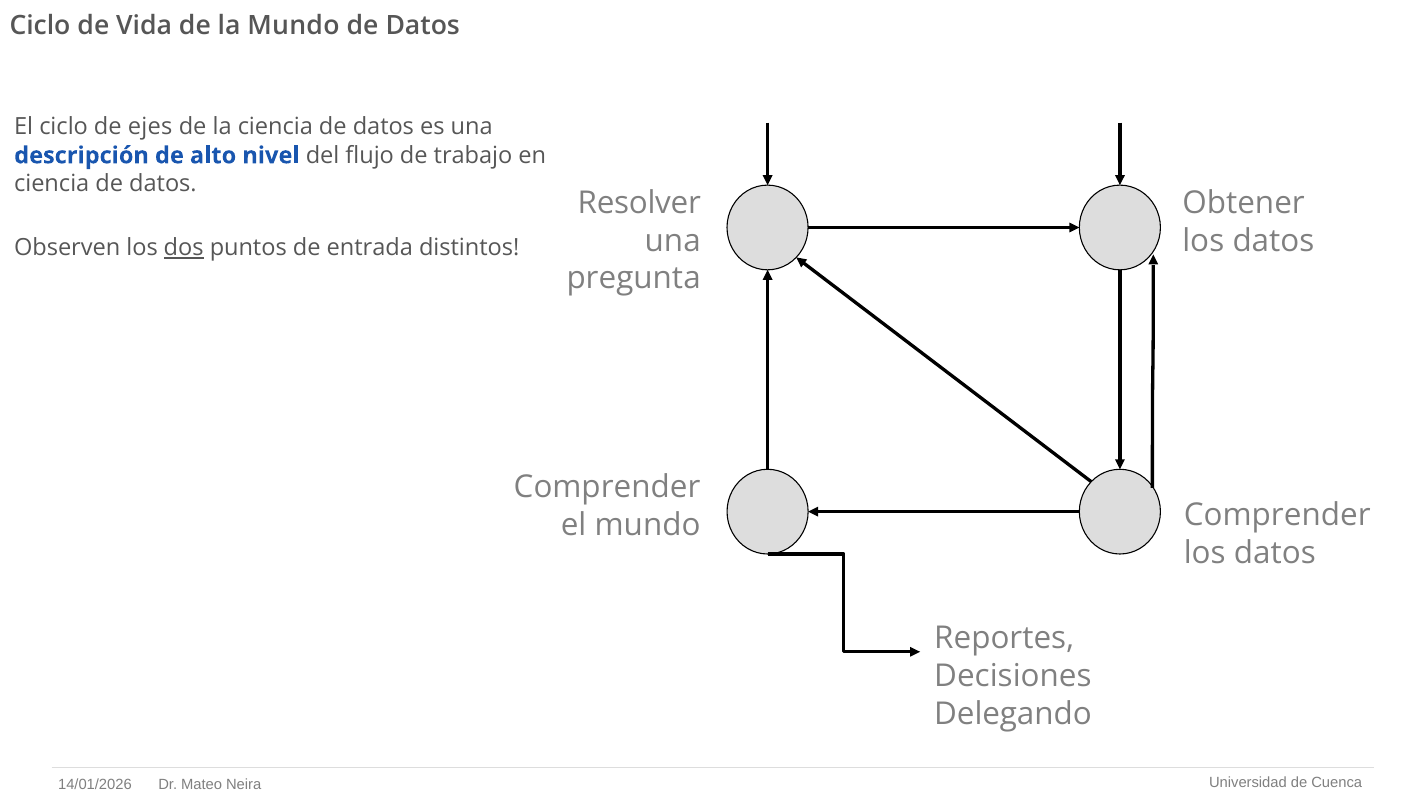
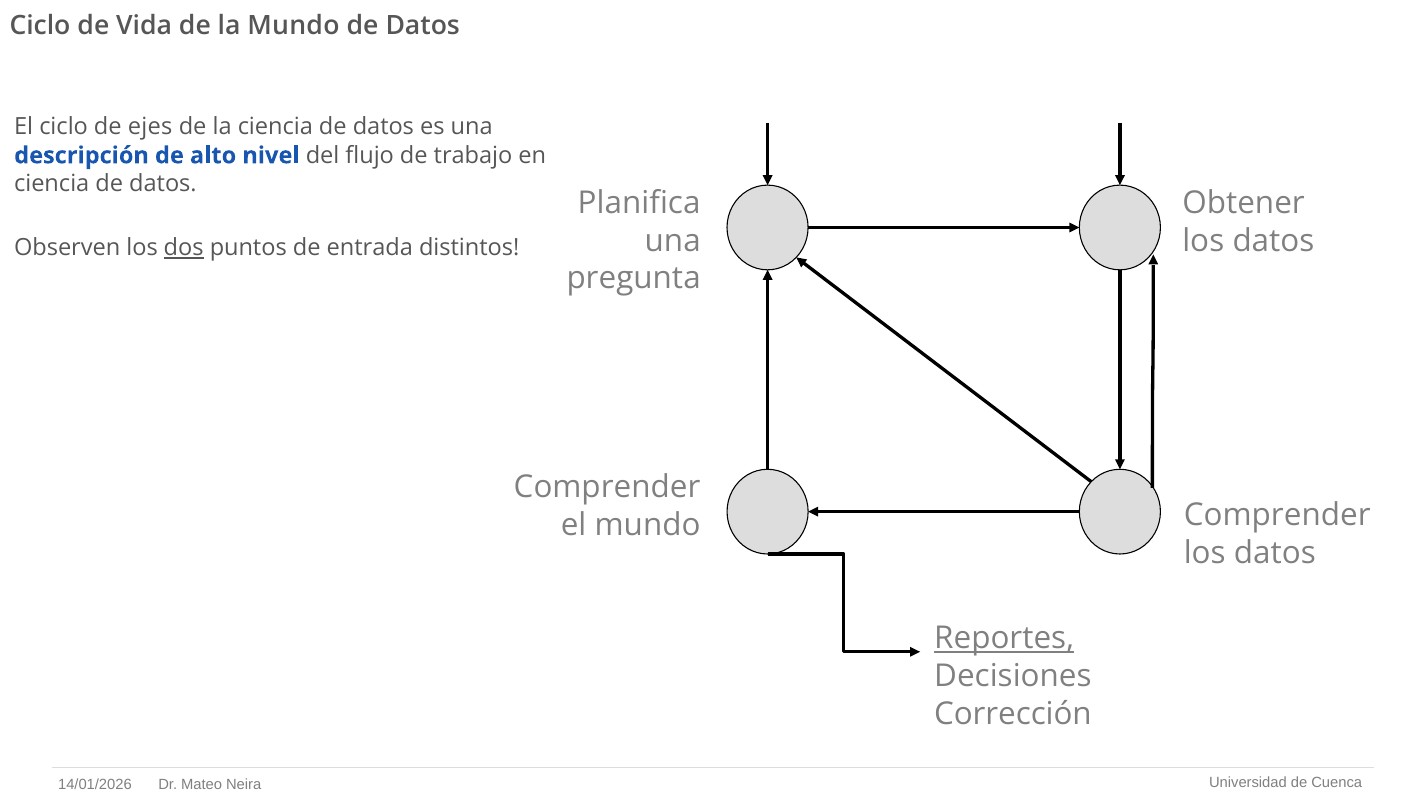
Resolver: Resolver -> Planifica
Reportes underline: none -> present
Delegando: Delegando -> Corrección
